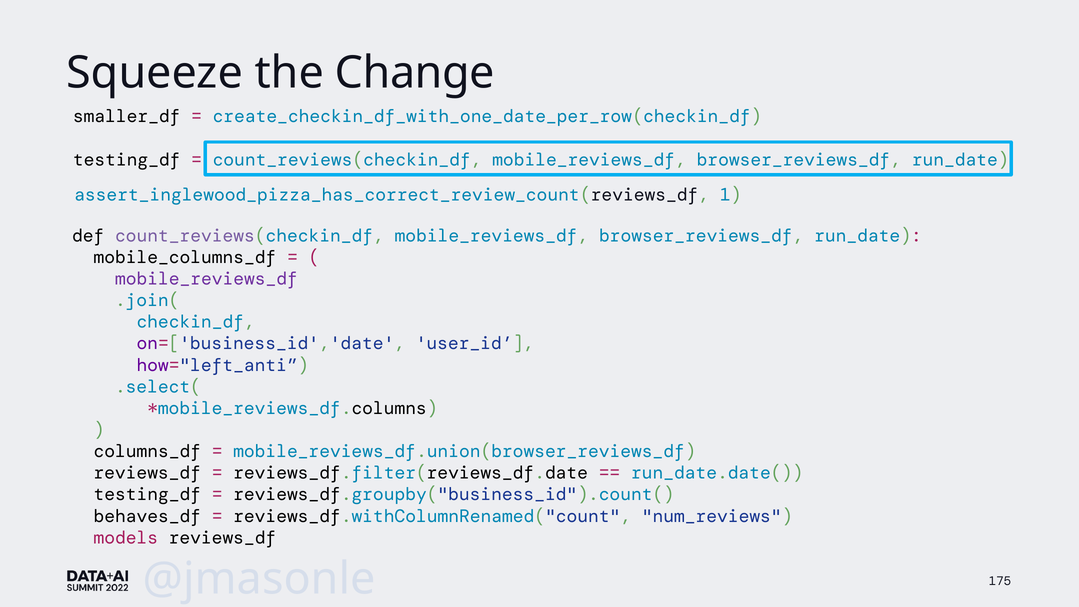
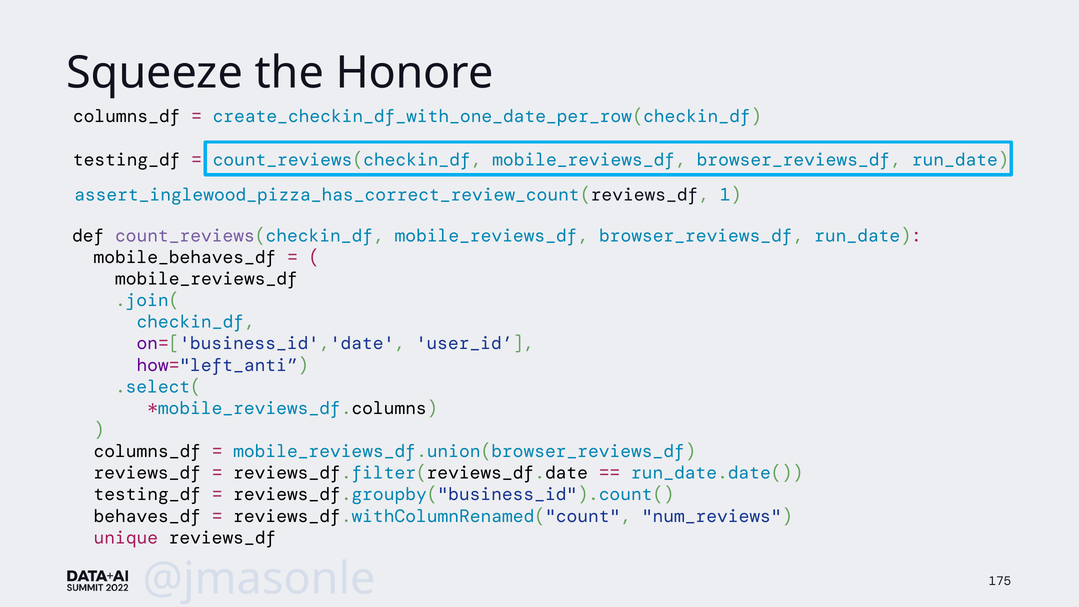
Change: Change -> Honore
smaller_df at (127, 117): smaller_df -> columns_df
mobile_columns_df: mobile_columns_df -> mobile_behaves_df
mobile_reviews_df at (206, 279) colour: purple -> black
models: models -> unique
